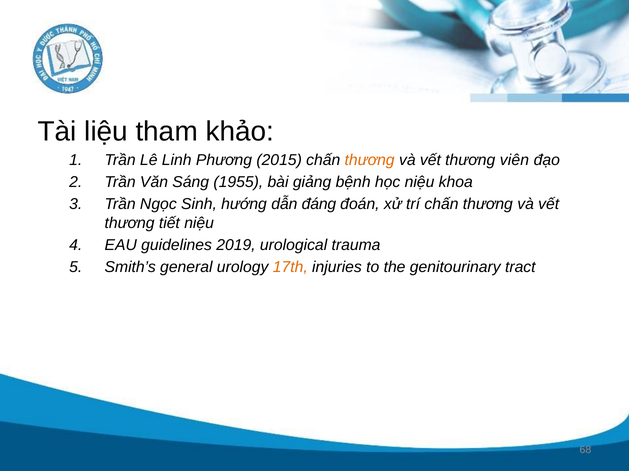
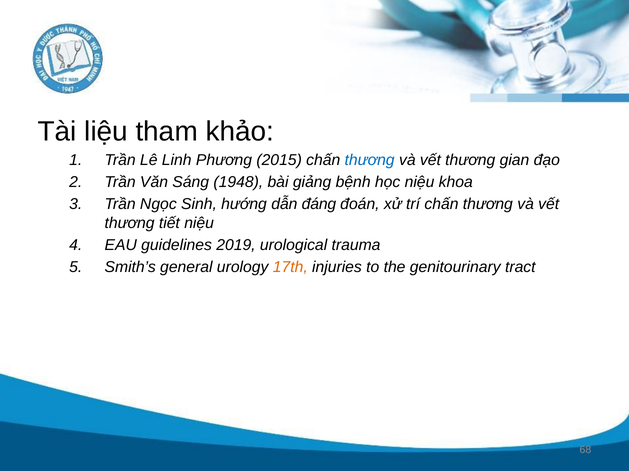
thương at (370, 160) colour: orange -> blue
viên: viên -> gian
1955: 1955 -> 1948
